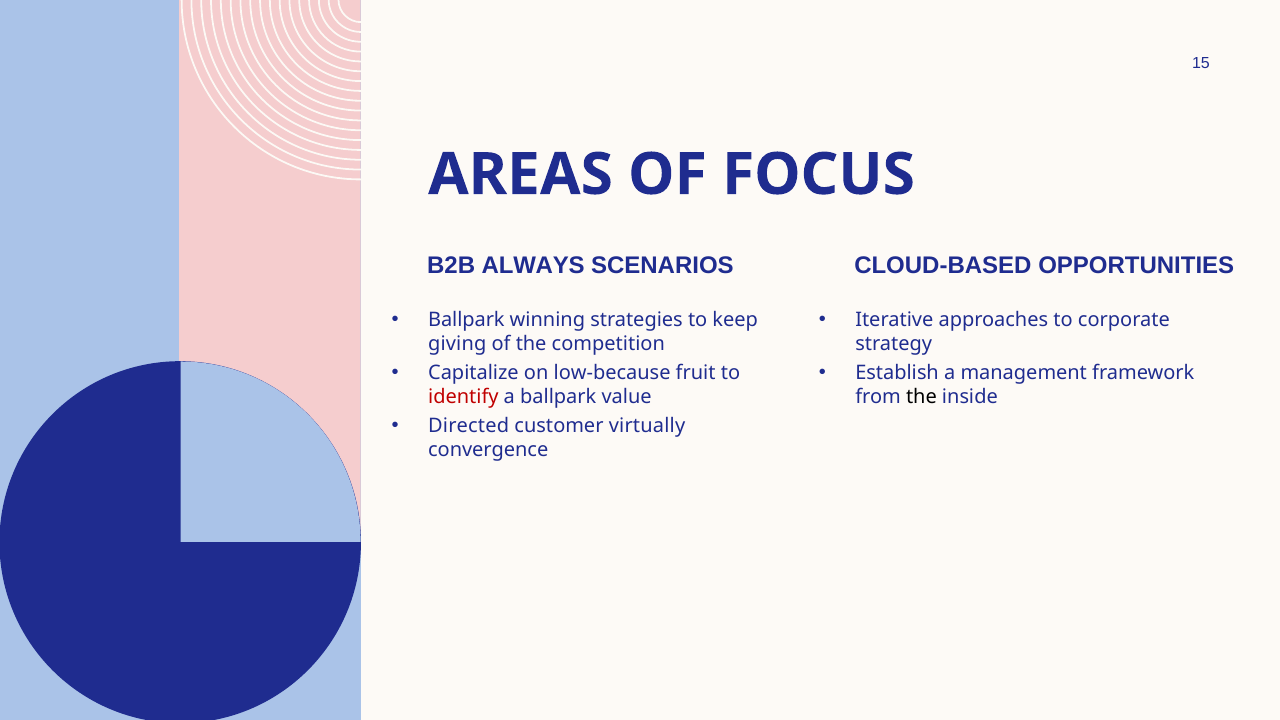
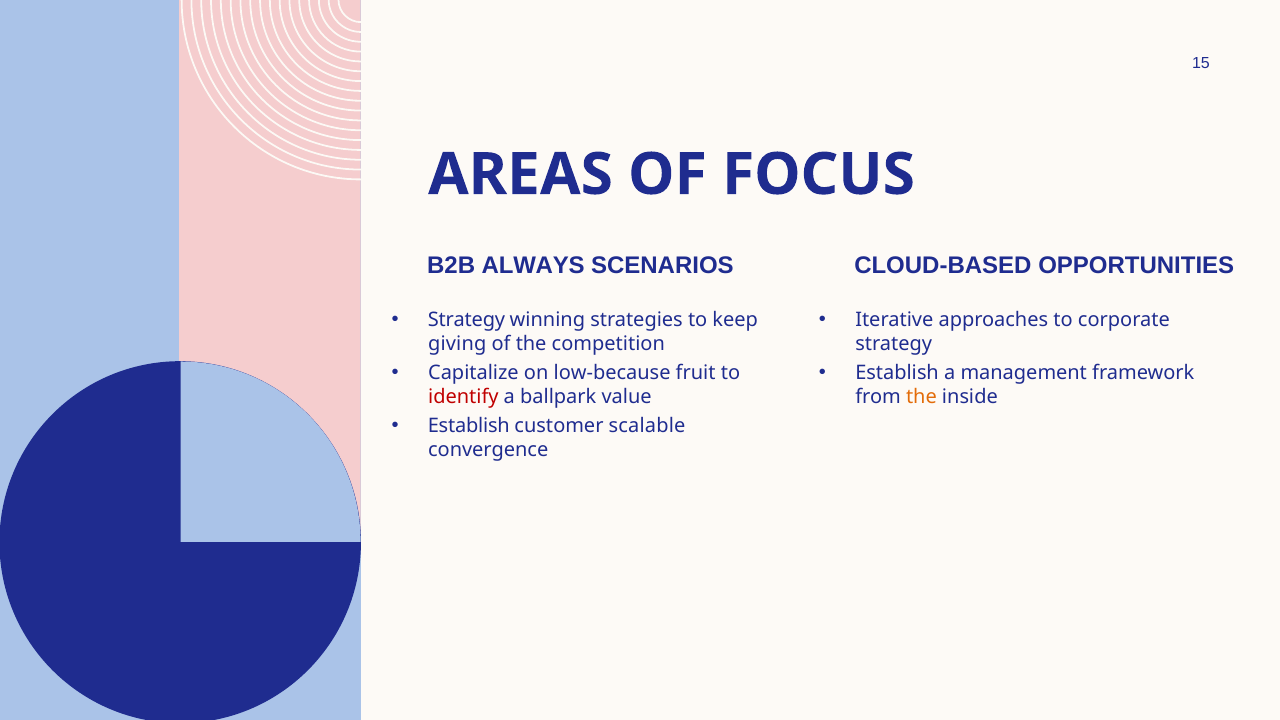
Ballpark at (466, 320): Ballpark -> Strategy
the at (921, 397) colour: black -> orange
Directed at (469, 426): Directed -> Establish
virtually: virtually -> scalable
